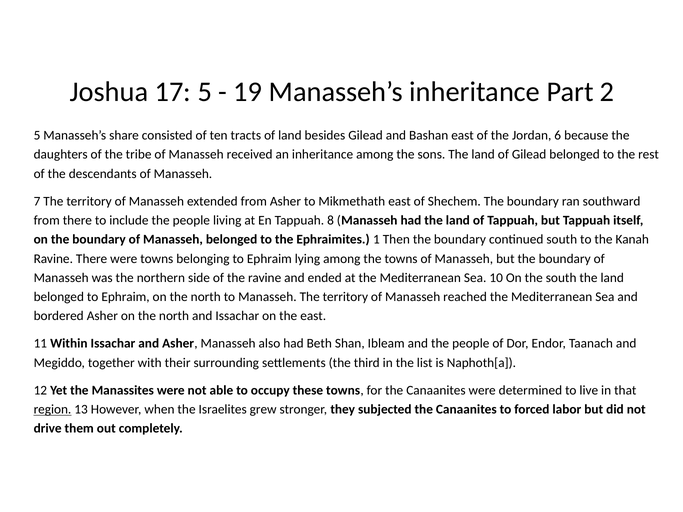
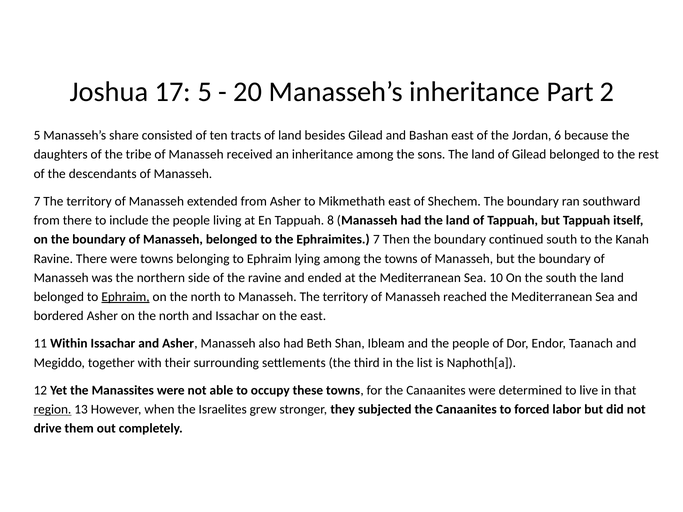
19: 19 -> 20
Ephraimites 1: 1 -> 7
Ephraim at (126, 297) underline: none -> present
